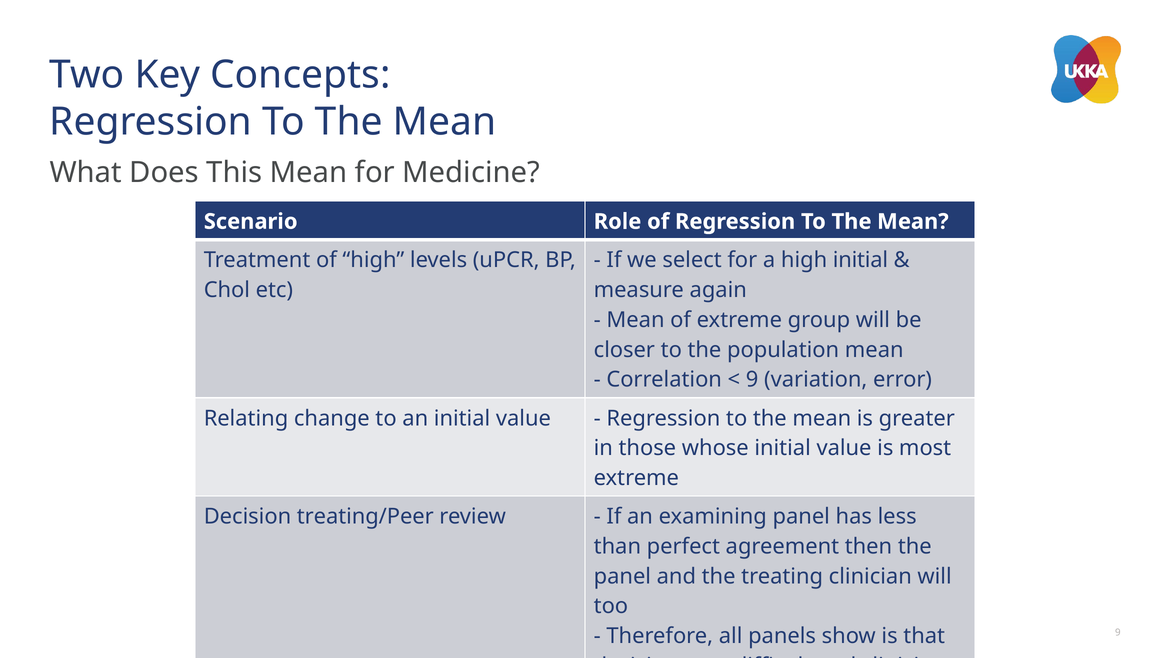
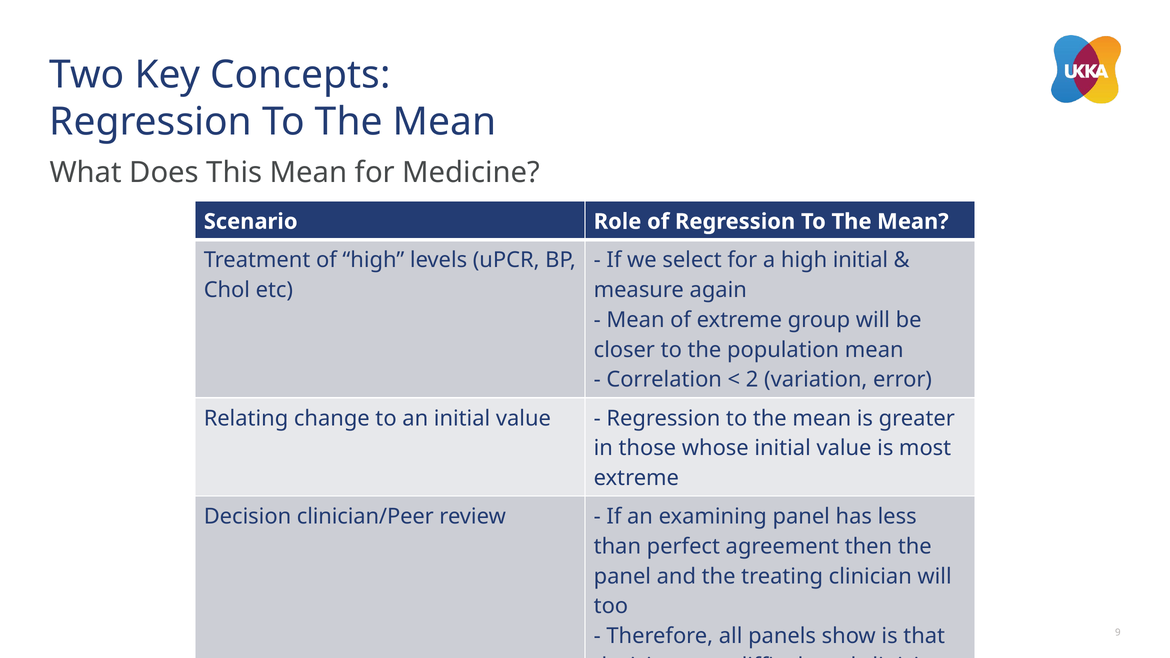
9 at (752, 380): 9 -> 2
treating/Peer: treating/Peer -> clinician/Peer
